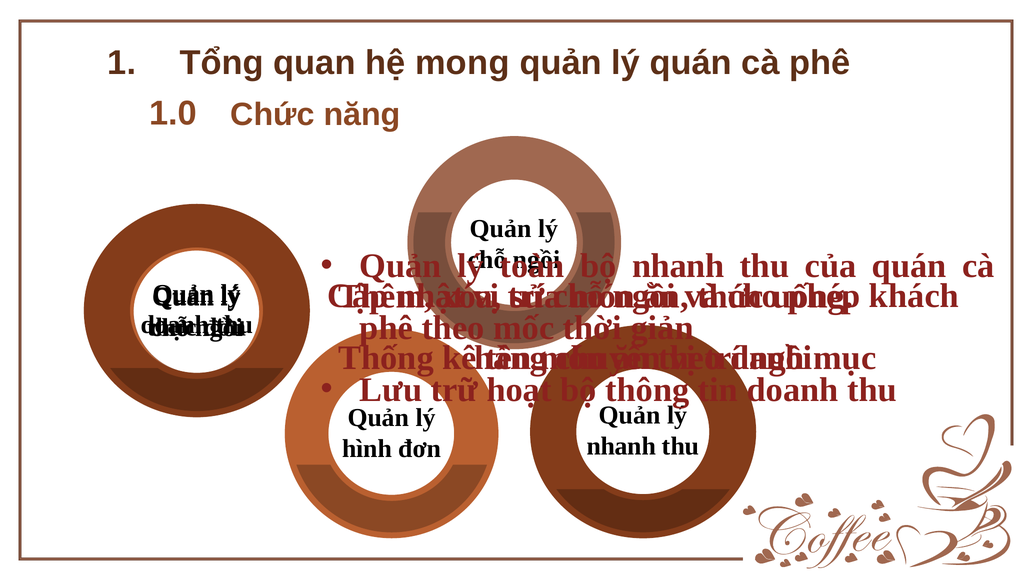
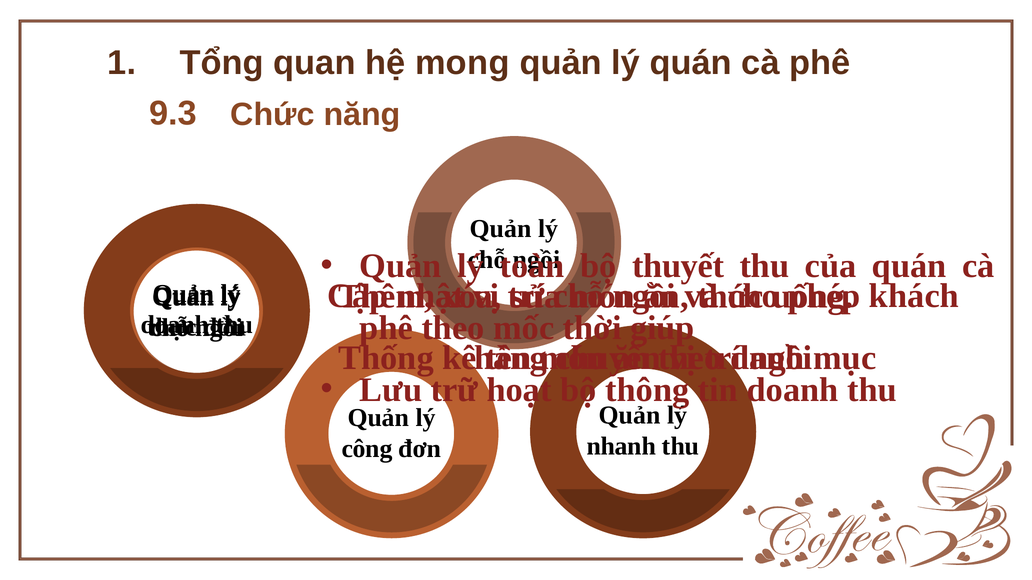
1.0: 1.0 -> 9.3
bộ nhanh: nhanh -> thuyết
giản: giản -> giúp
hình: hình -> công
